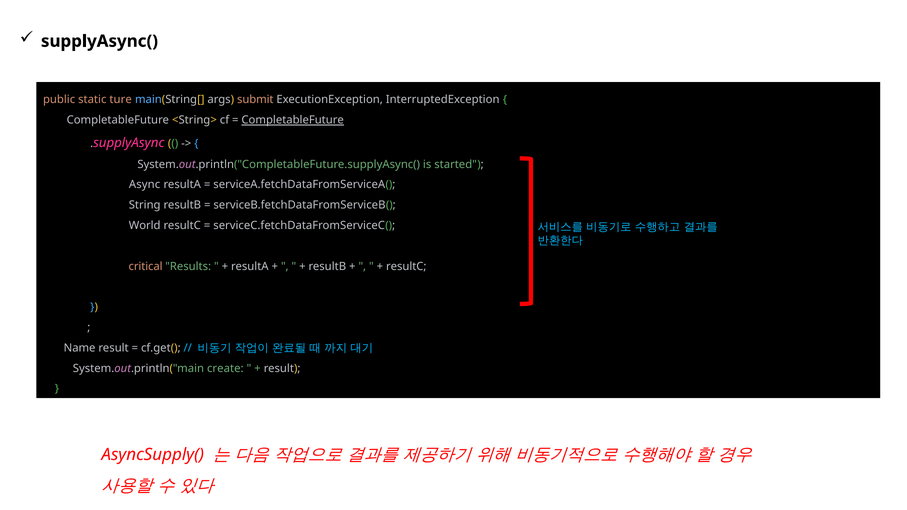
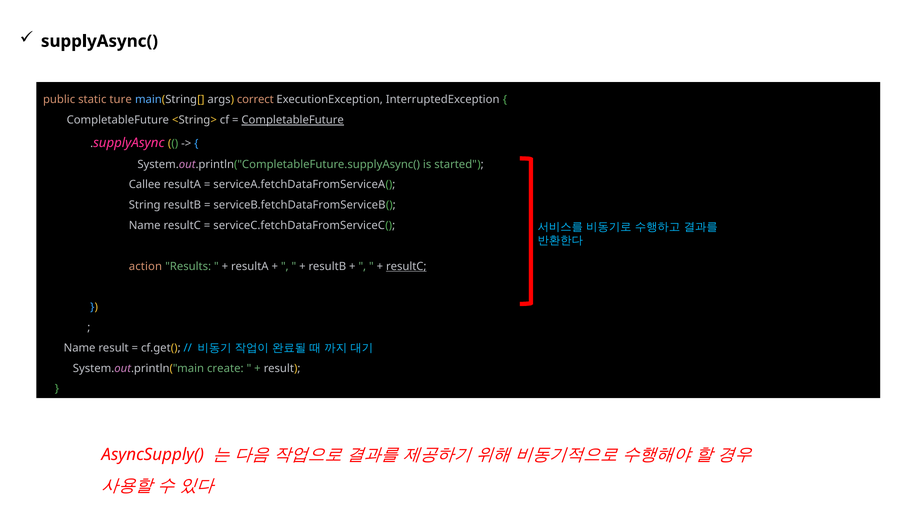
submit: submit -> correct
Async: Async -> Callee
World at (145, 226): World -> Name
critical: critical -> action
resultC at (406, 266) underline: none -> present
